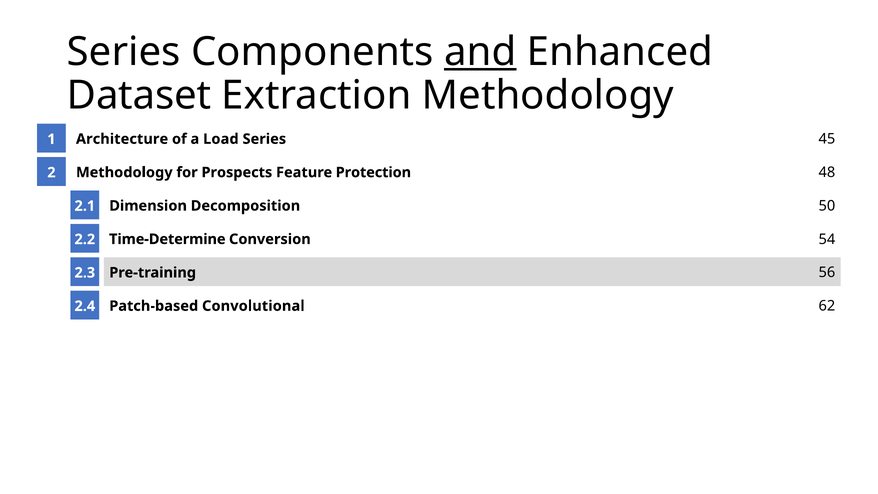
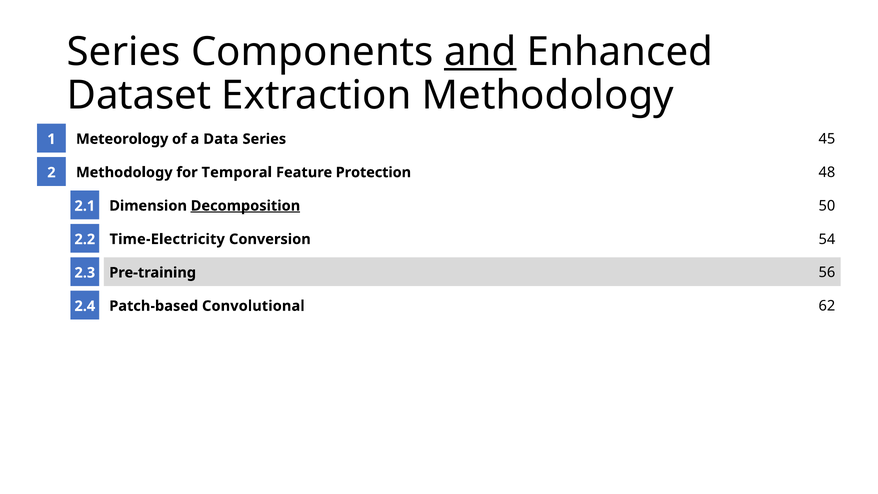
Architecture: Architecture -> Meteorology
Load: Load -> Data
Prospects: Prospects -> Temporal
Decomposition underline: none -> present
Time-Determine: Time-Determine -> Time-Electricity
